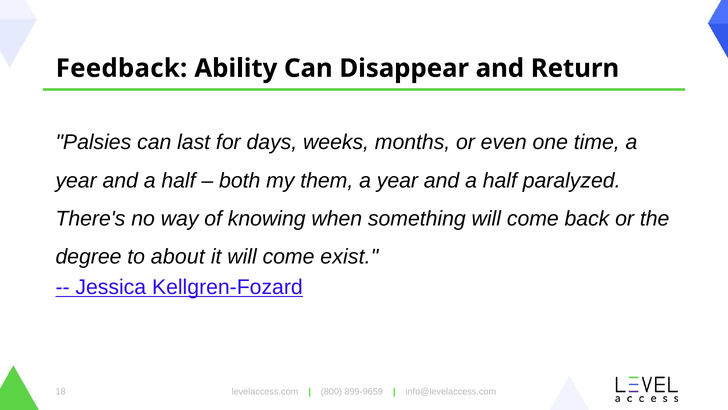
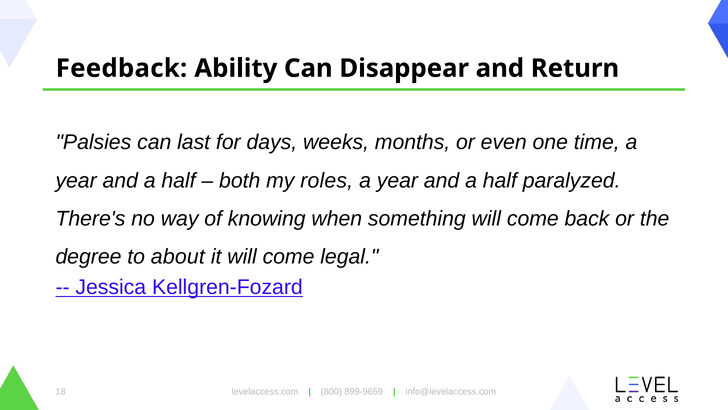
them: them -> roles
exist: exist -> legal
